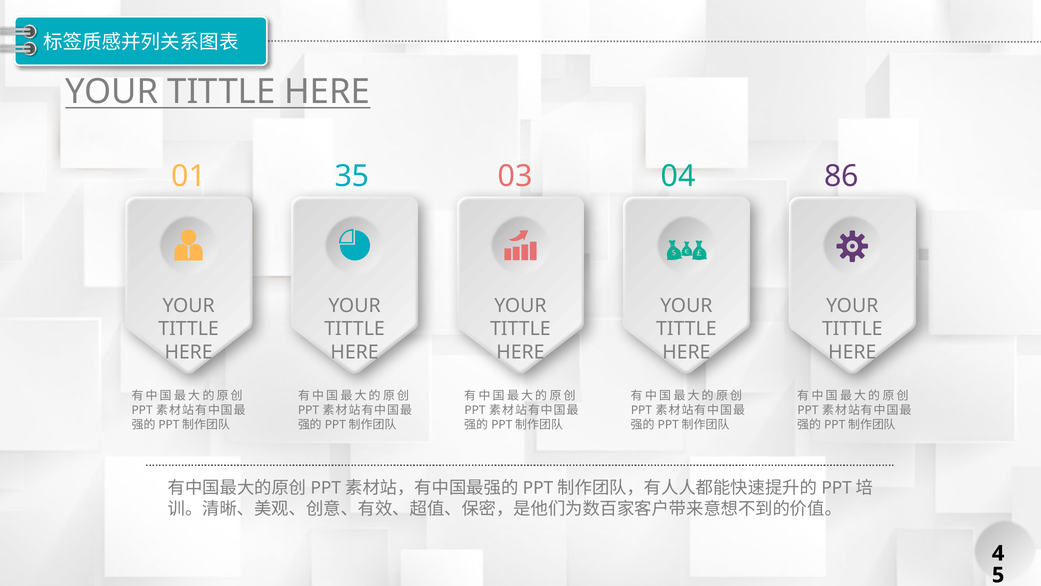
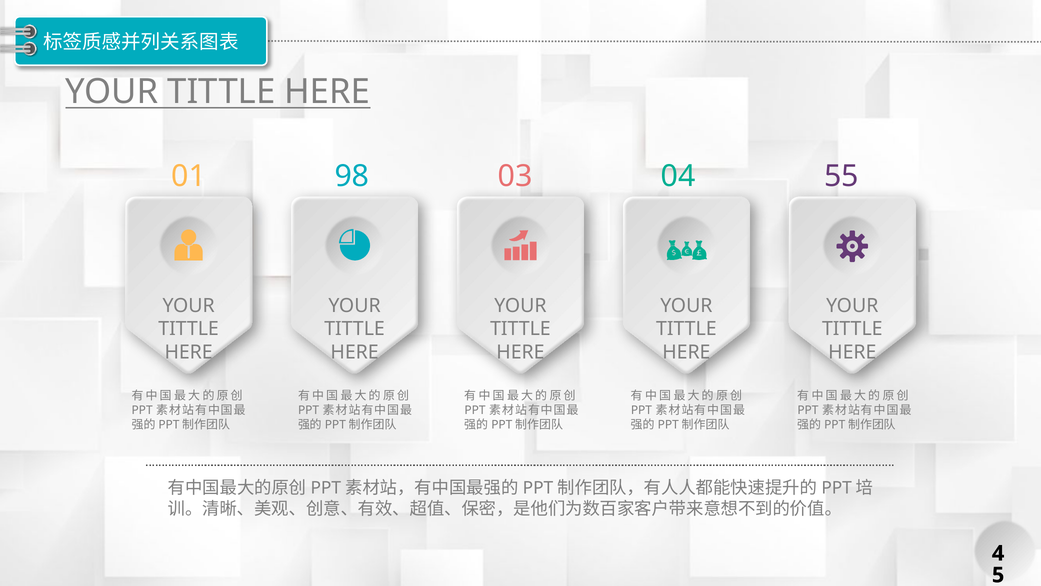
35: 35 -> 98
86: 86 -> 55
